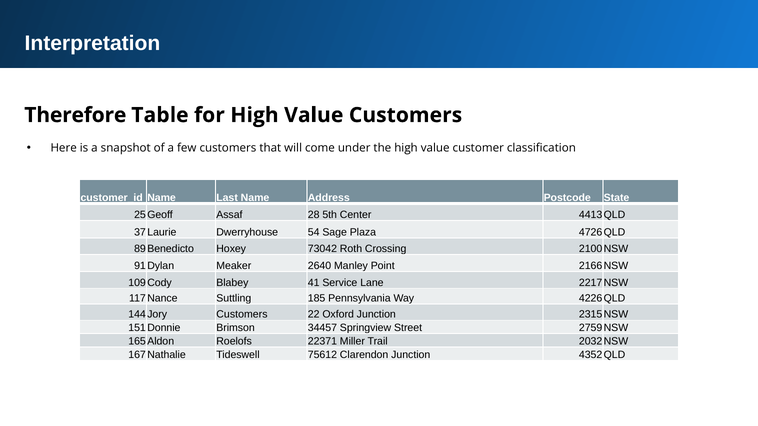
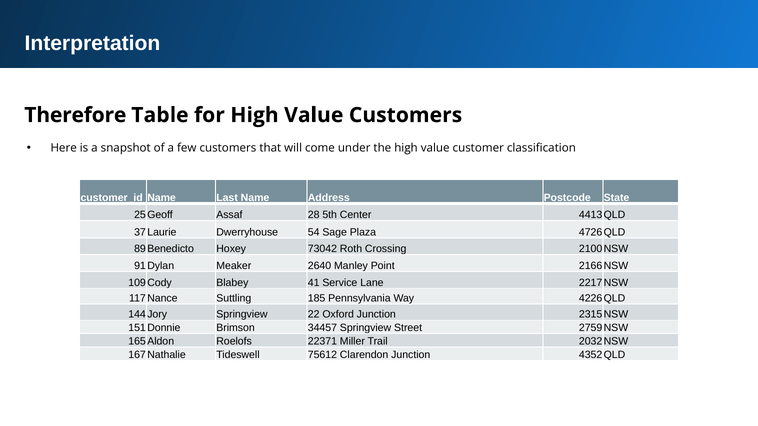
Customers at (242, 315): Customers -> Springview
